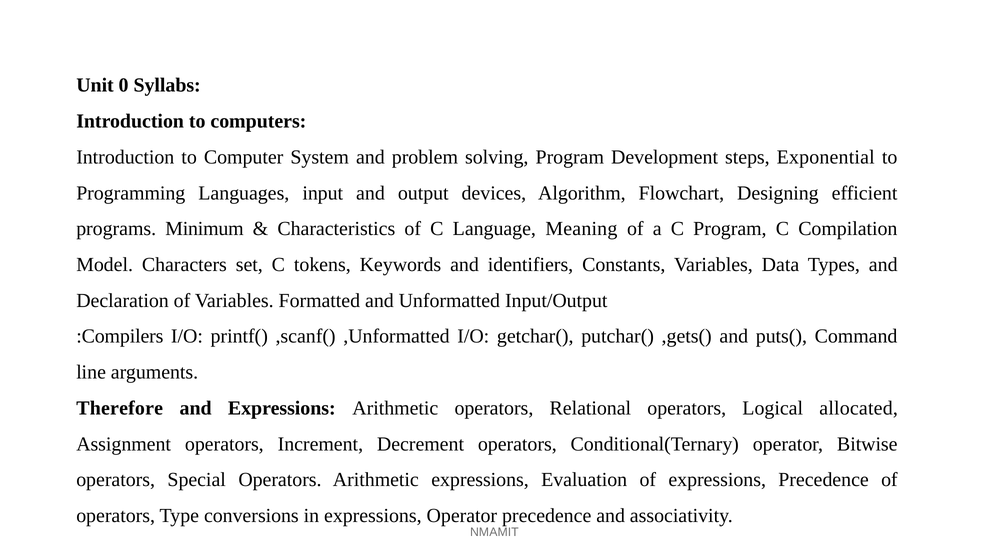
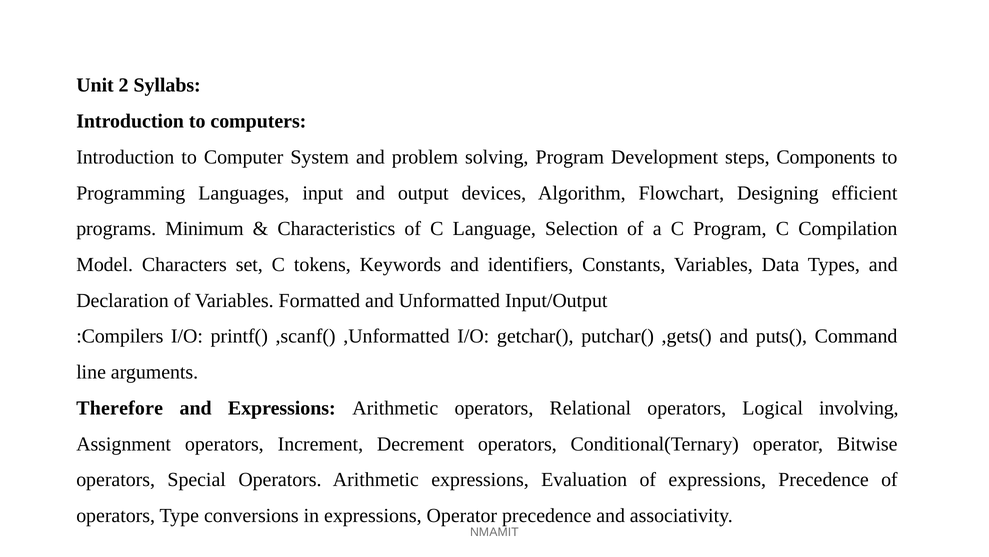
0: 0 -> 2
Exponential: Exponential -> Components
Meaning: Meaning -> Selection
allocated: allocated -> involving
